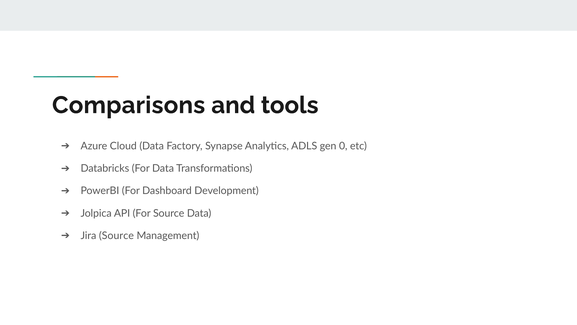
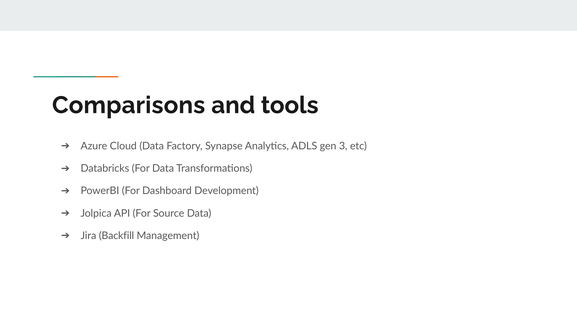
0: 0 -> 3
Jira Source: Source -> Backfill
